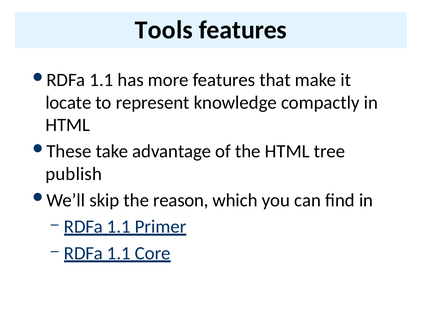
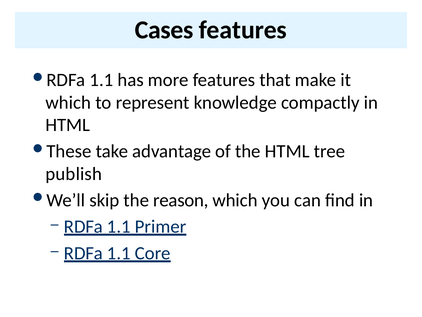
Tools: Tools -> Cases
locate at (68, 102): locate -> which
